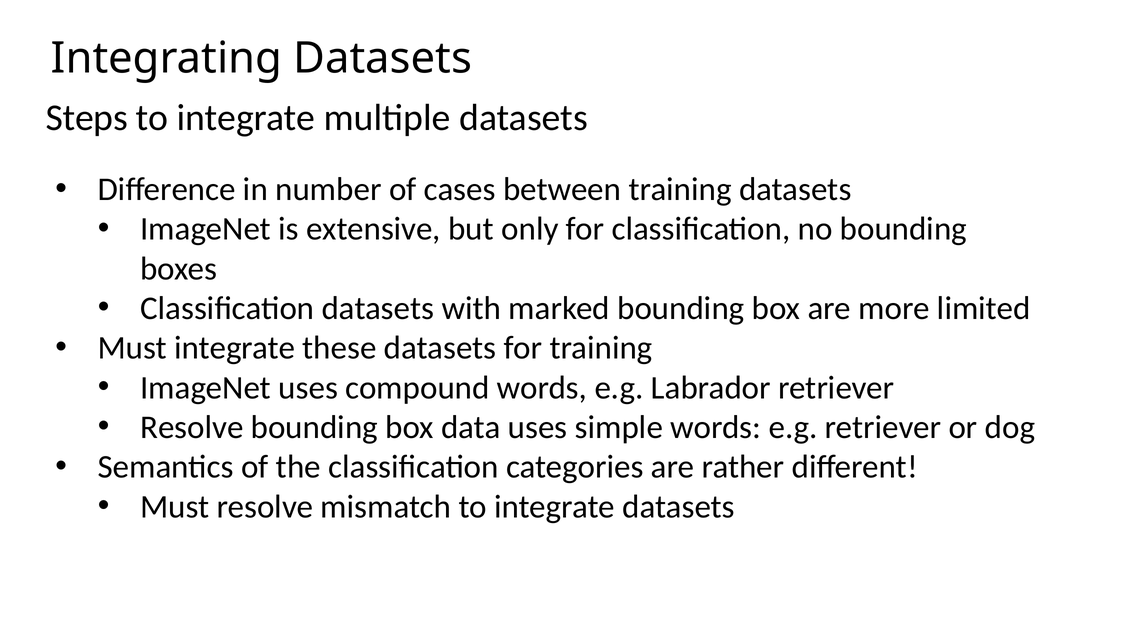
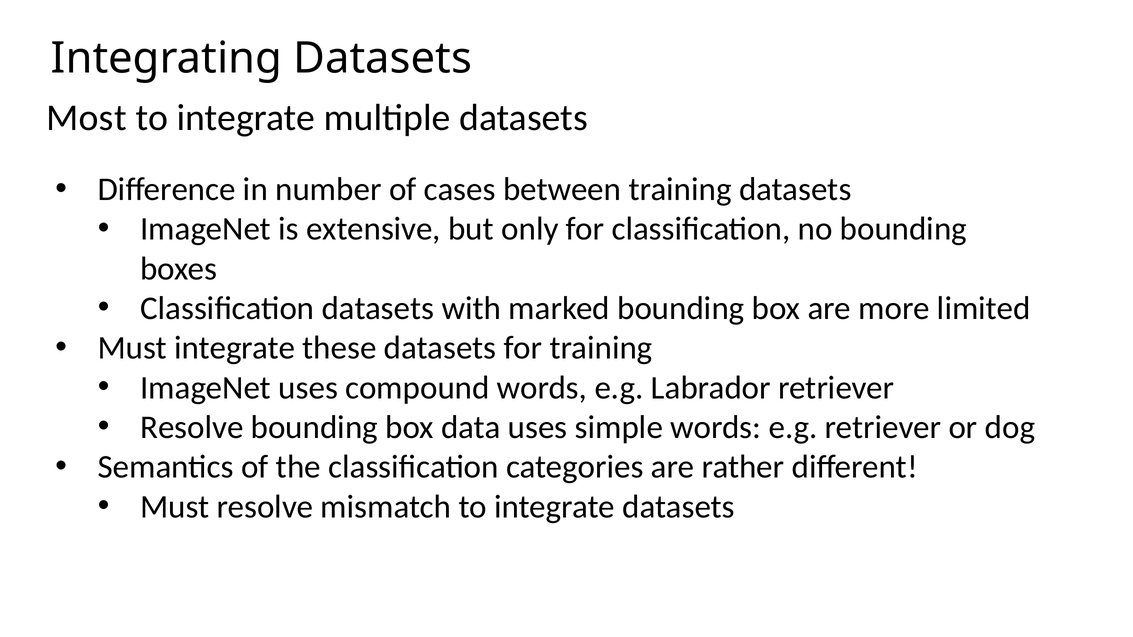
Steps: Steps -> Most
